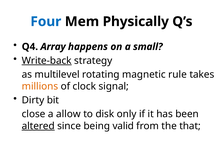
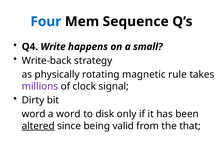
Physically: Physically -> Sequence
Array: Array -> Write
Write-back underline: present -> none
multilevel: multilevel -> physically
millions colour: orange -> purple
close at (34, 114): close -> word
a allow: allow -> word
